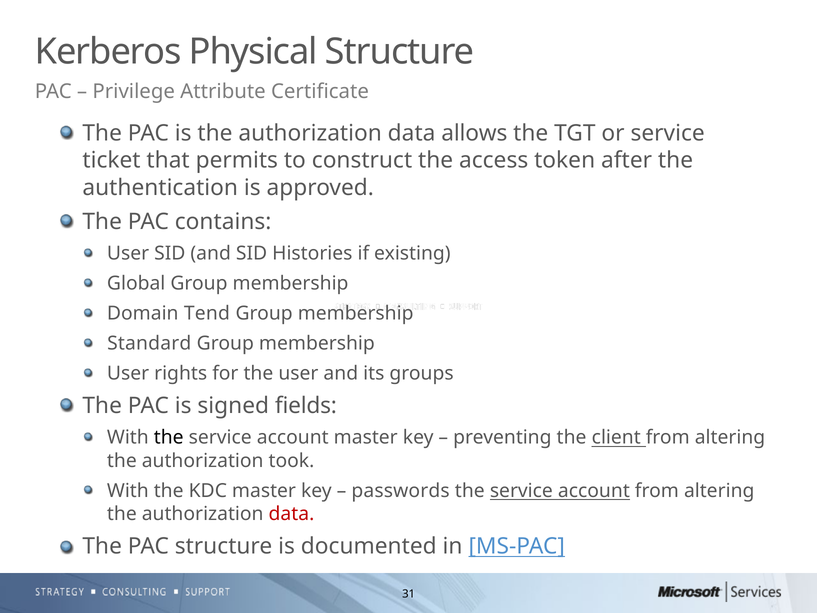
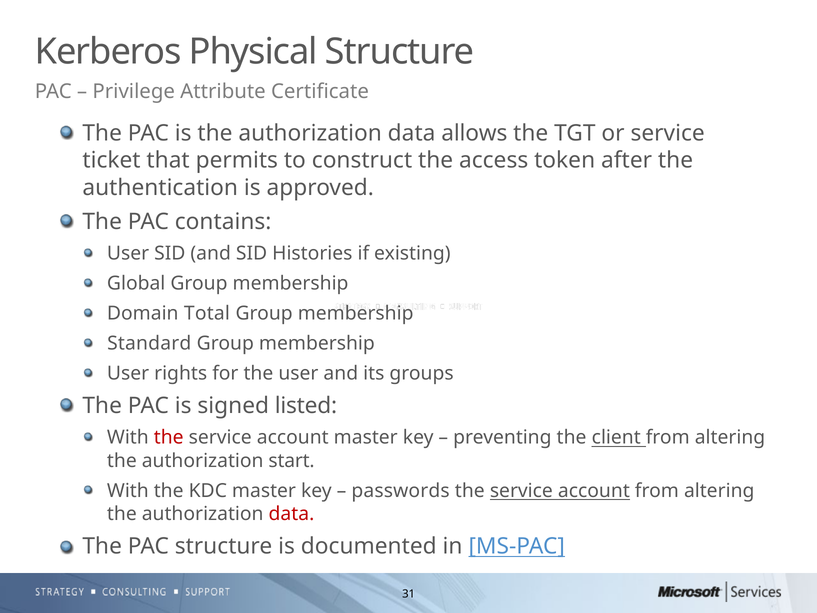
Tend: Tend -> Total
fields: fields -> listed
the at (169, 437) colour: black -> red
took: took -> start
